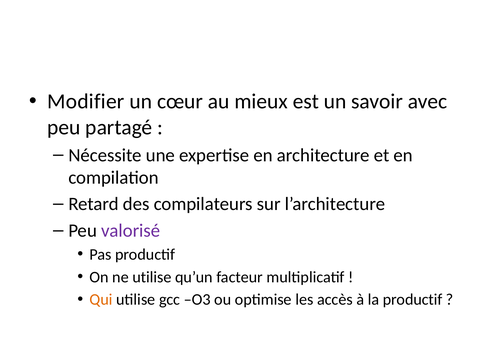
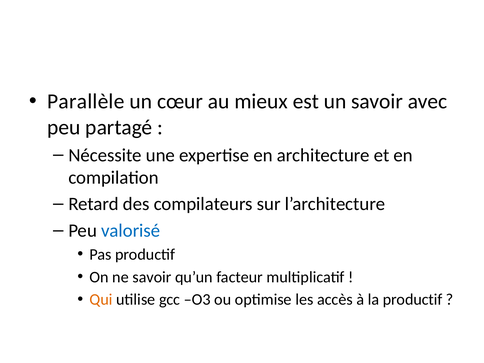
Modifier: Modifier -> Parallèle
valorisé colour: purple -> blue
ne utilise: utilise -> savoir
